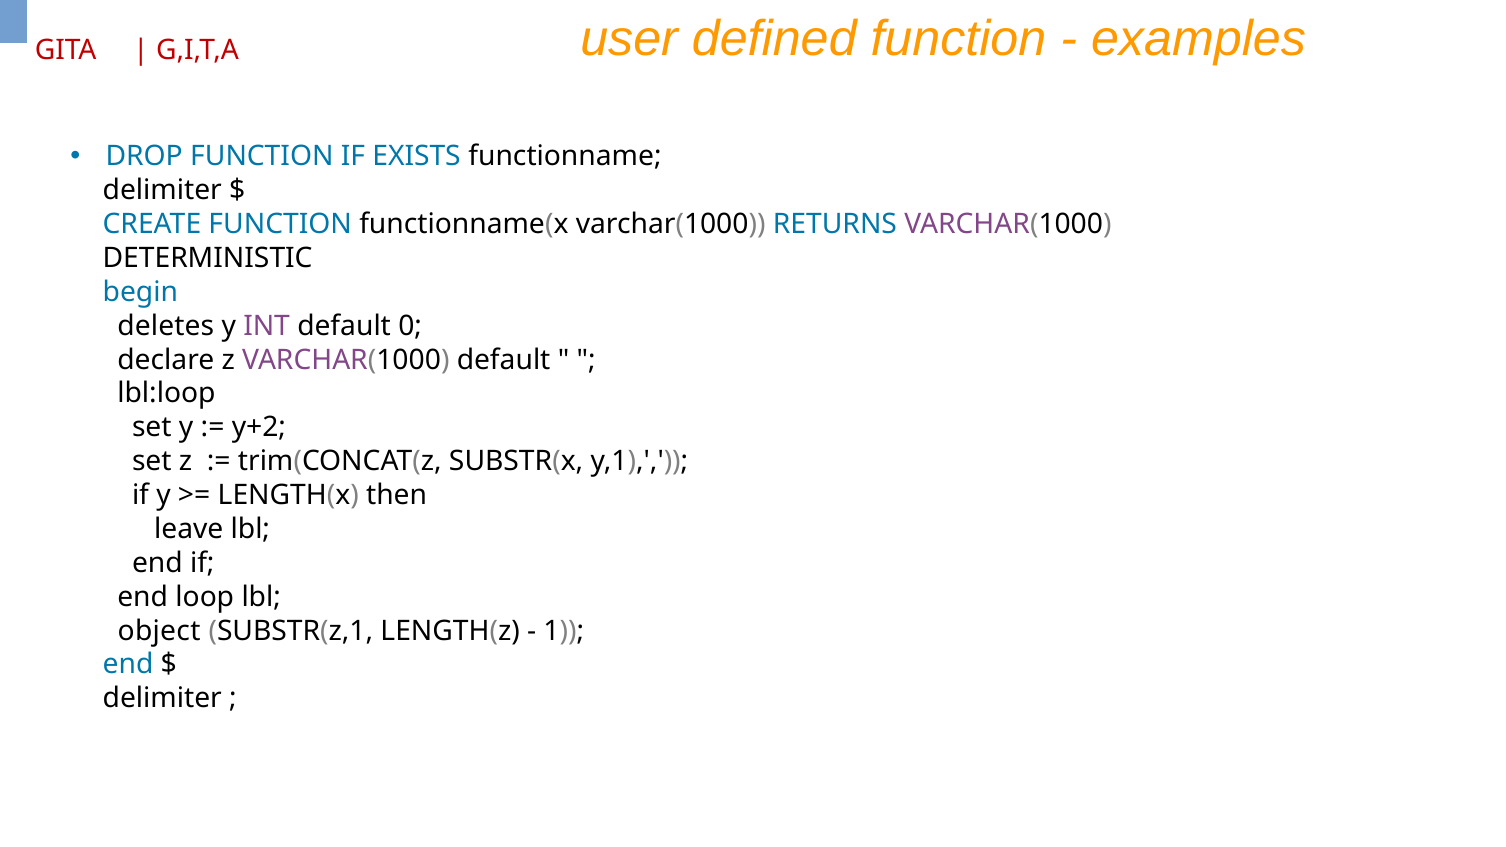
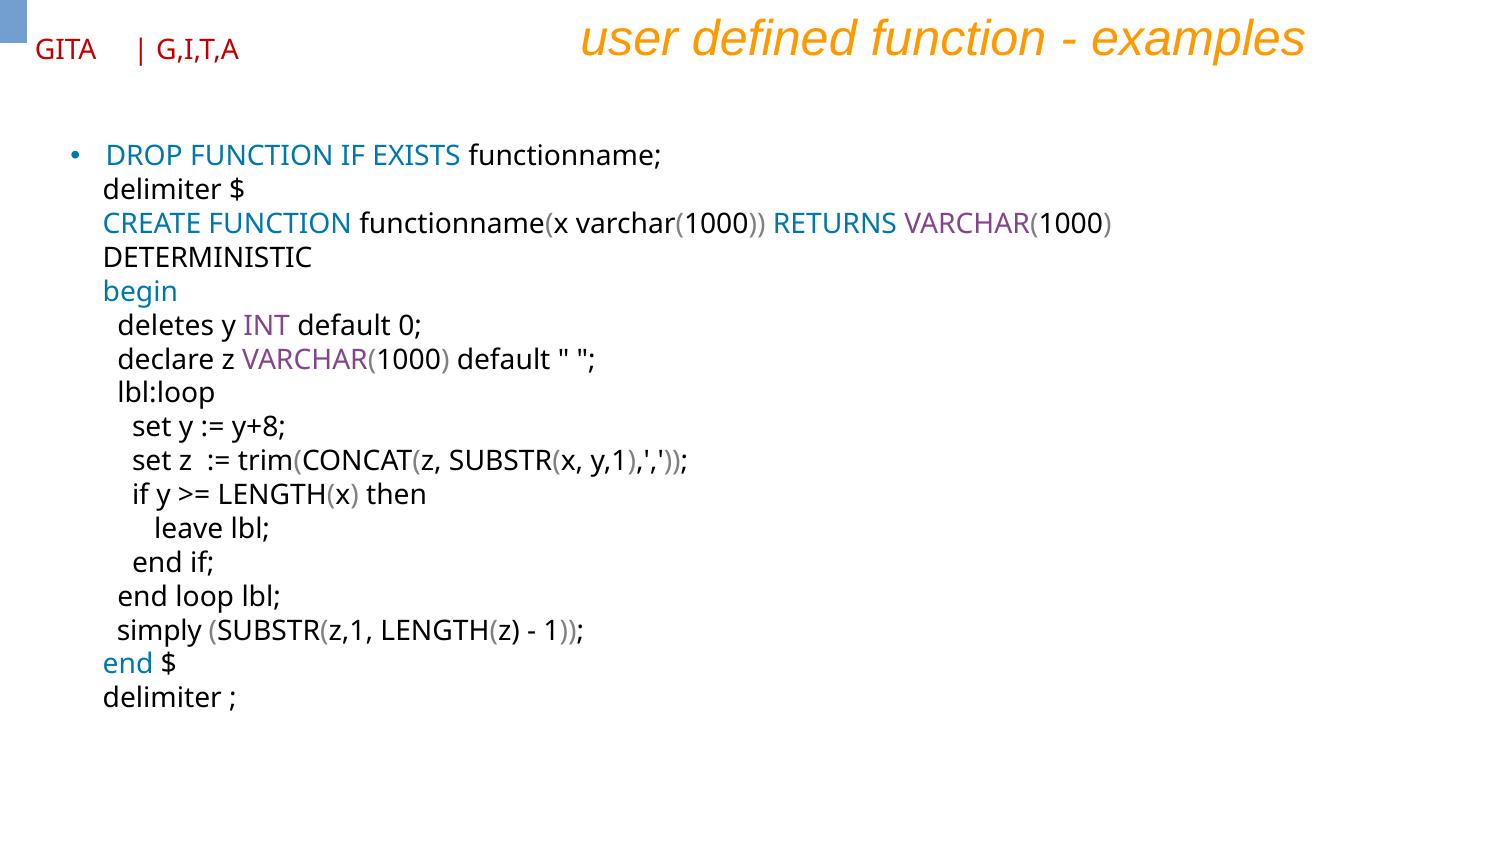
y+2: y+2 -> y+8
object: object -> simply
